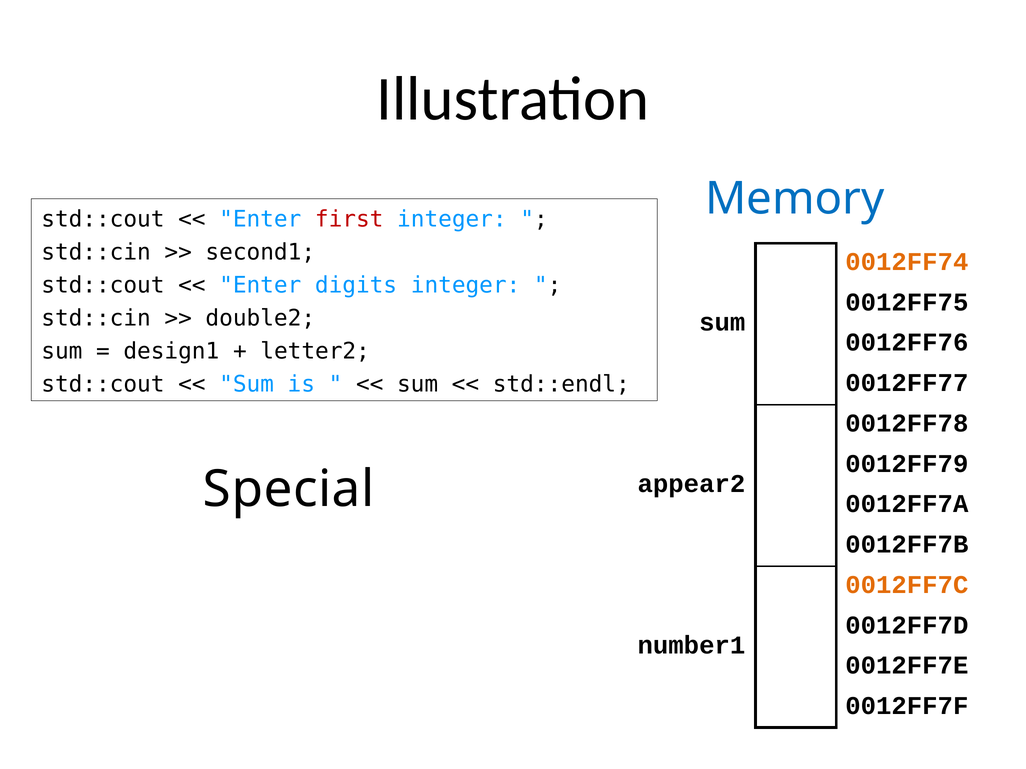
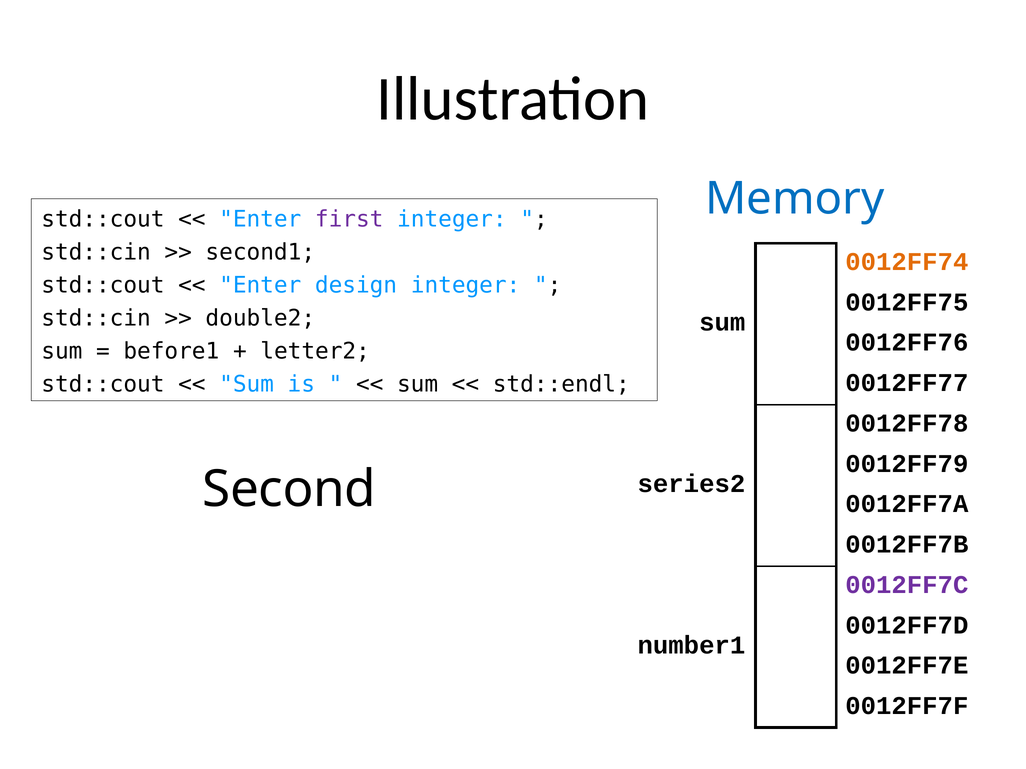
first colour: red -> purple
digits: digits -> design
design1: design1 -> before1
appear2: appear2 -> series2
Special: Special -> Second
0012FF7C colour: orange -> purple
